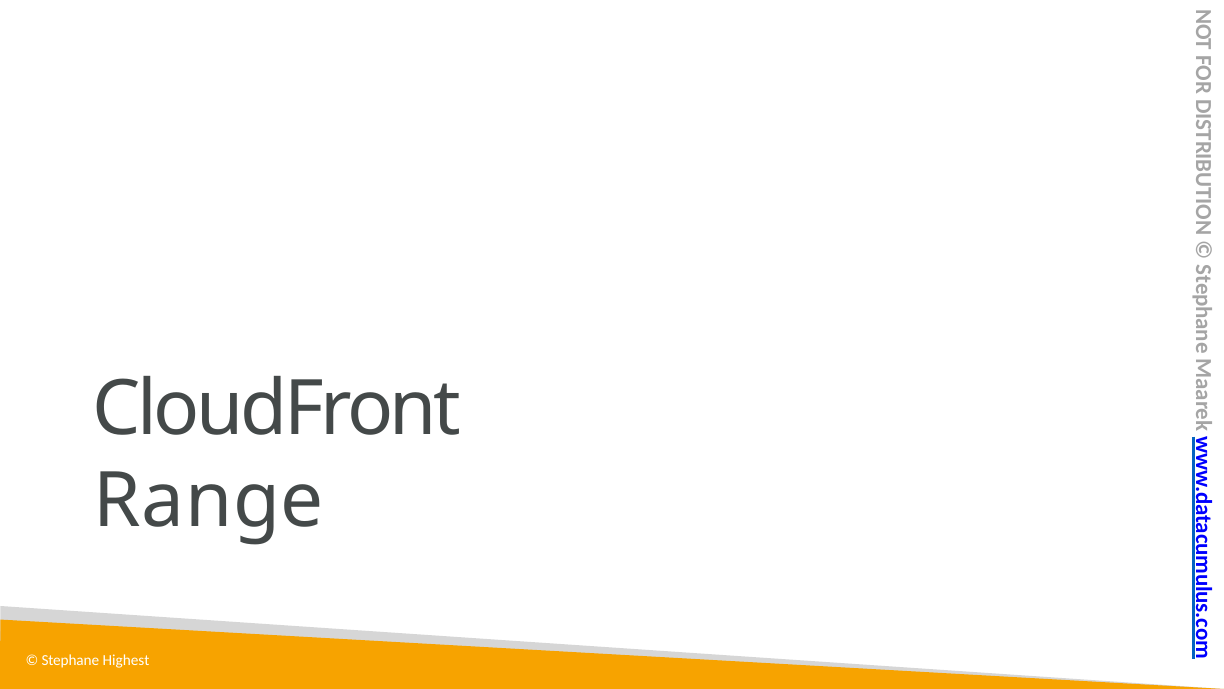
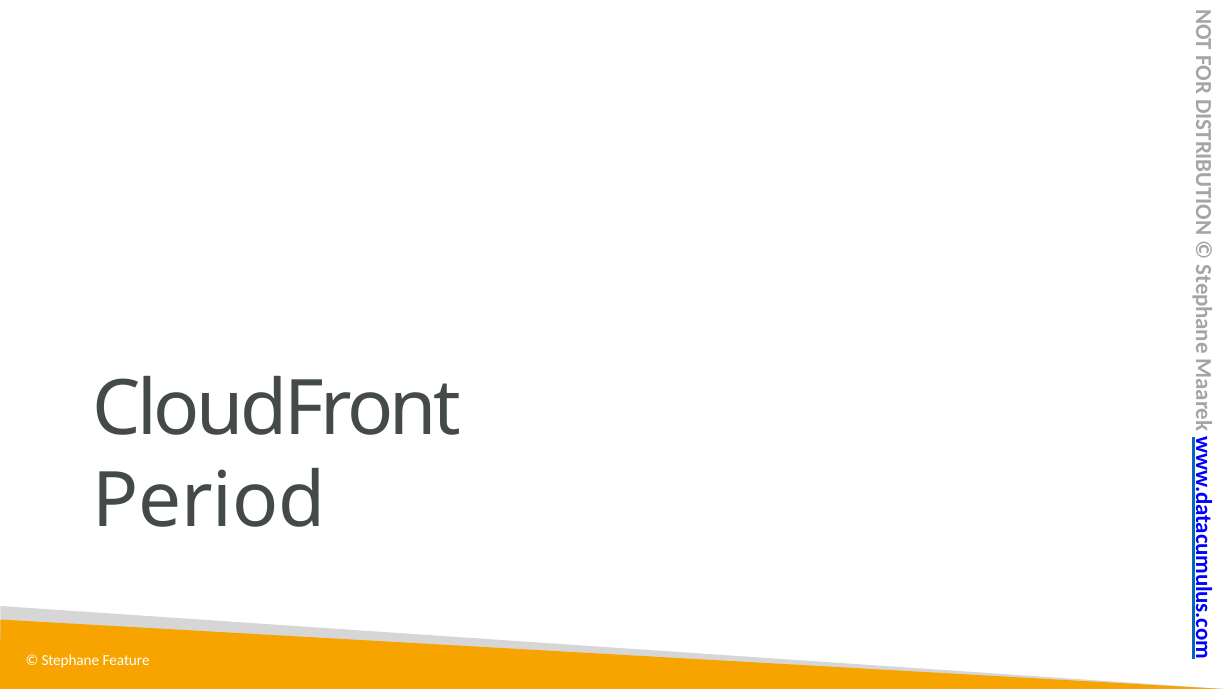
Range: Range -> Period
Highest: Highest -> Feature
